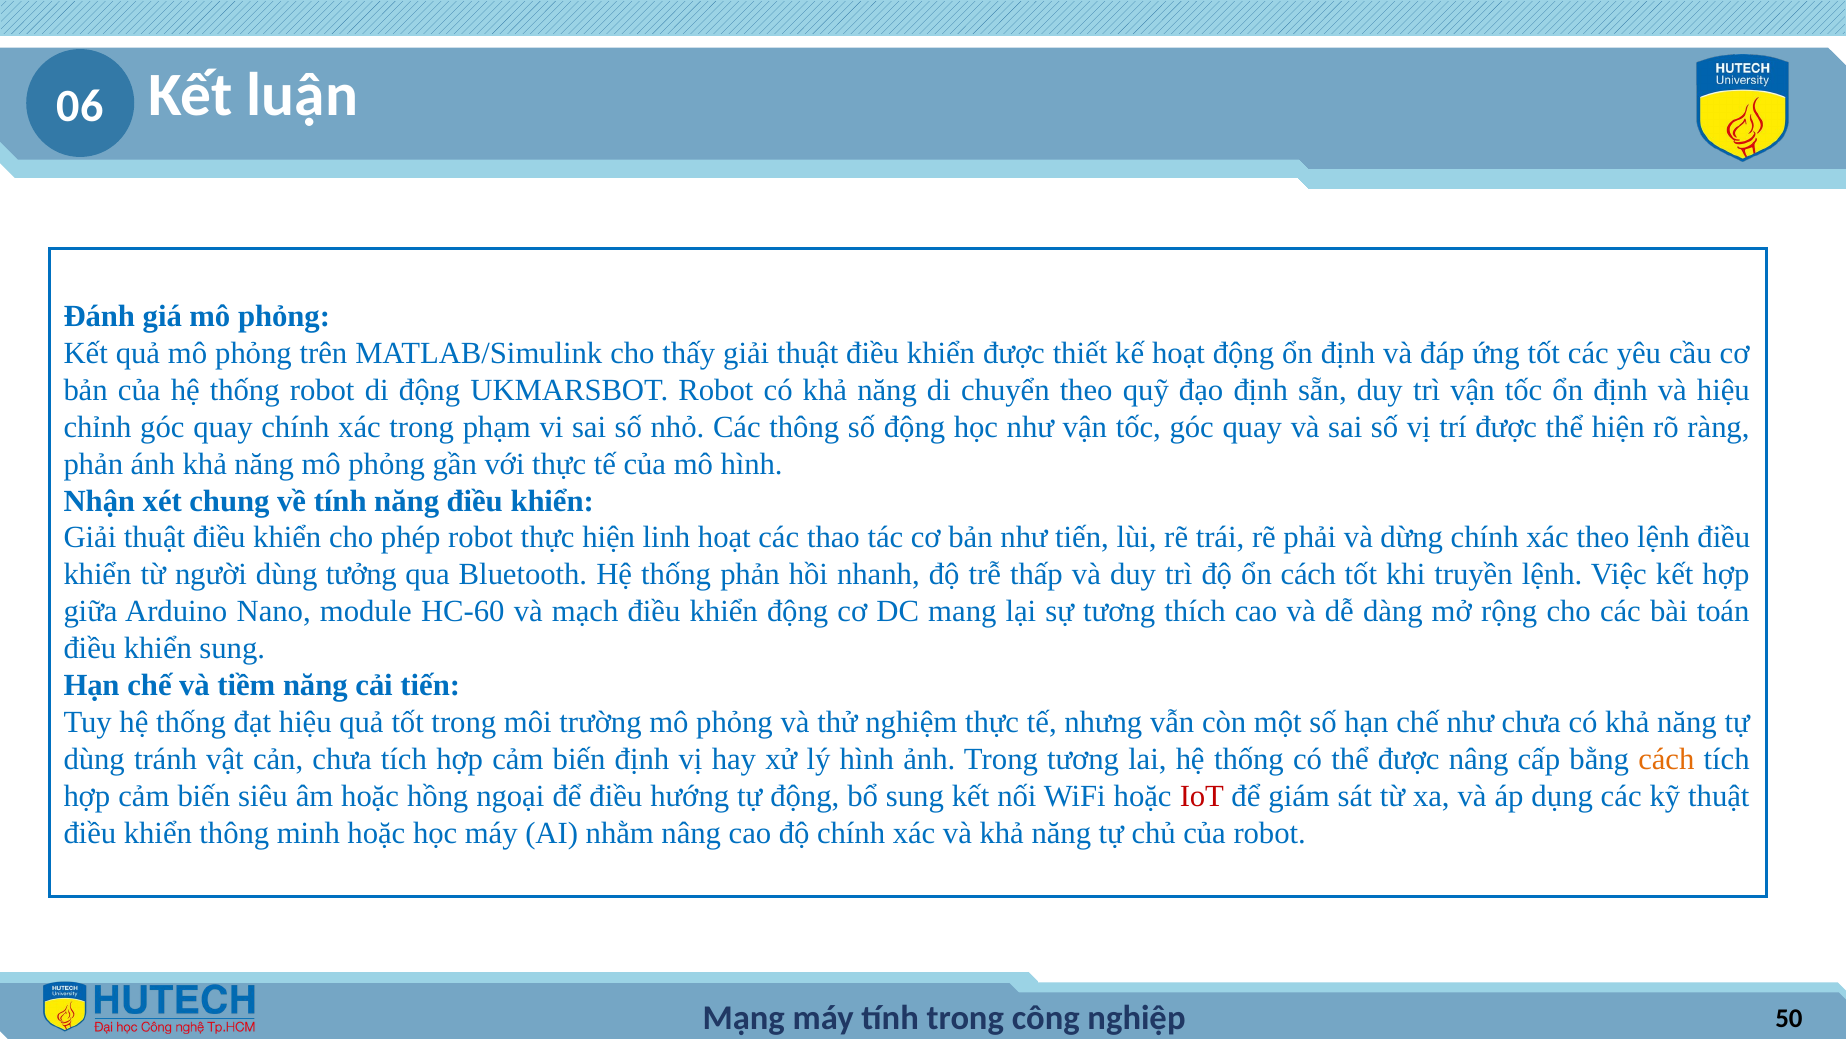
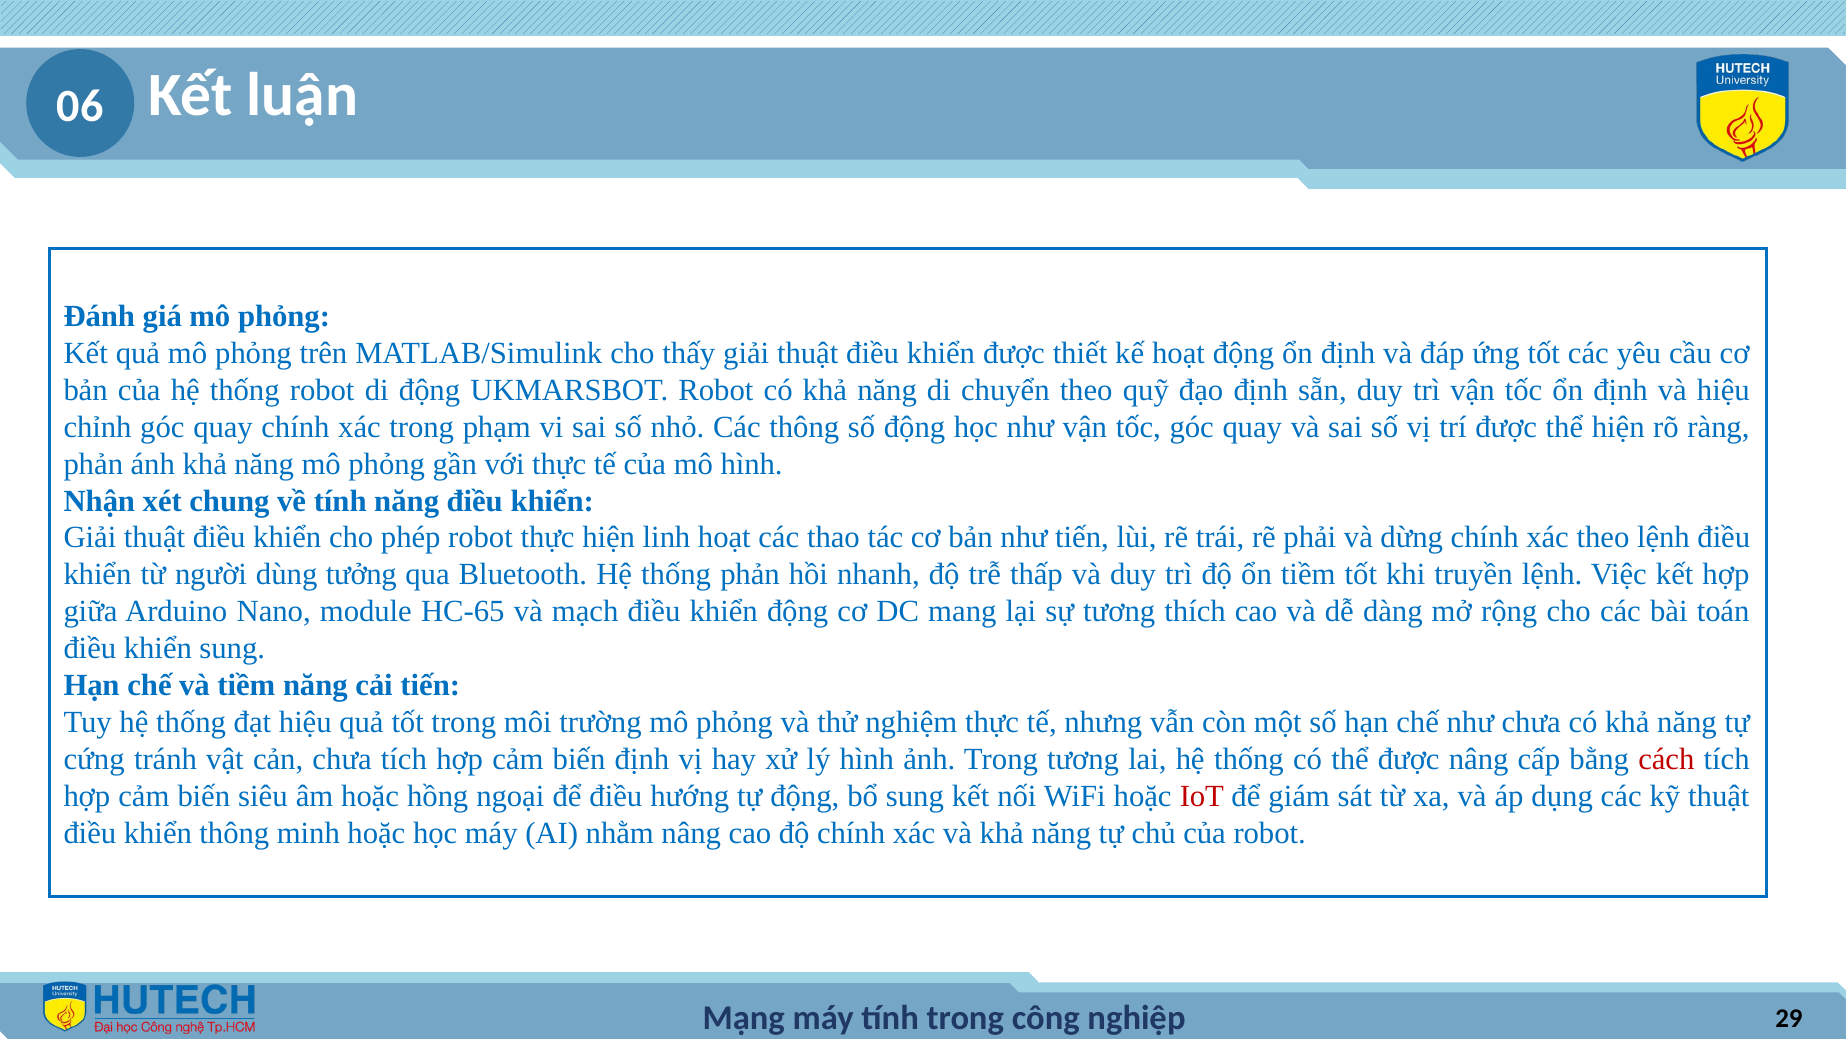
ổn cách: cách -> tiềm
HC-60: HC-60 -> HC-65
dùng at (94, 759): dùng -> cứng
cách at (1666, 759) colour: orange -> red
50: 50 -> 29
